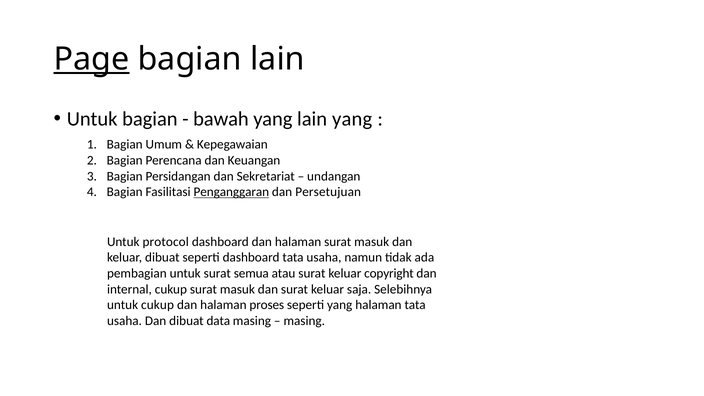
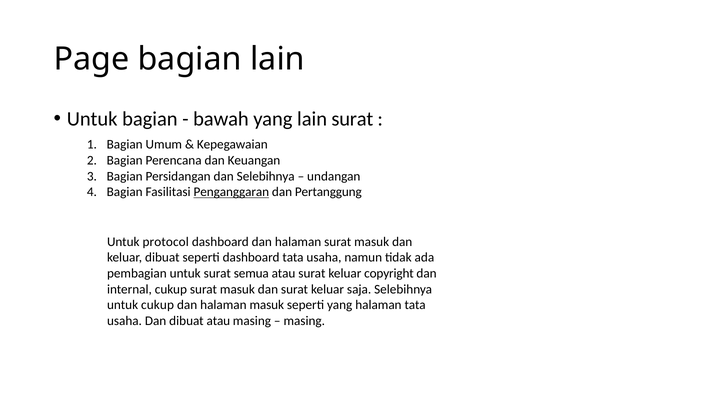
Page underline: present -> none
lain yang: yang -> surat
dan Sekretariat: Sekretariat -> Selebihnya
Persetujuan: Persetujuan -> Pertanggung
halaman proses: proses -> masuk
dibuat data: data -> atau
